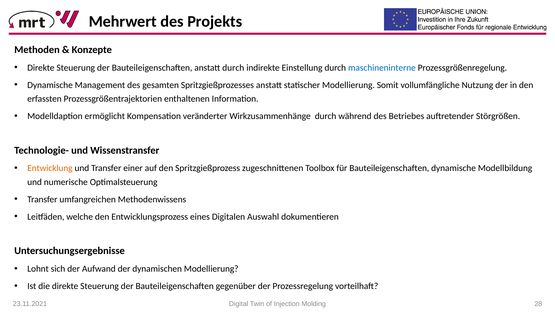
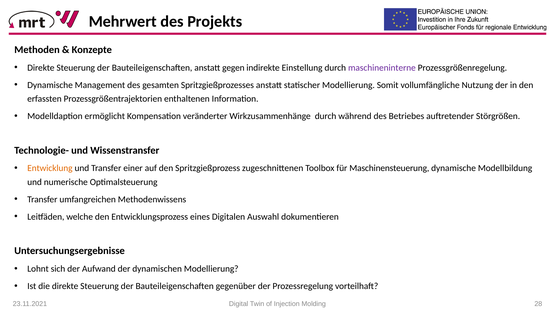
anstatt durch: durch -> gegen
maschineninterne colour: blue -> purple
für Bauteileigenschaften: Bauteileigenschaften -> Maschinensteuerung
